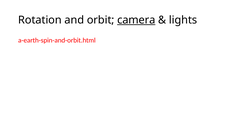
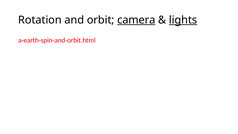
lights underline: none -> present
